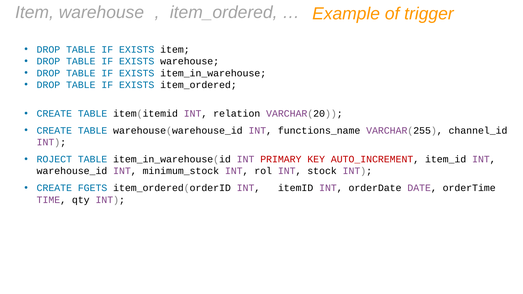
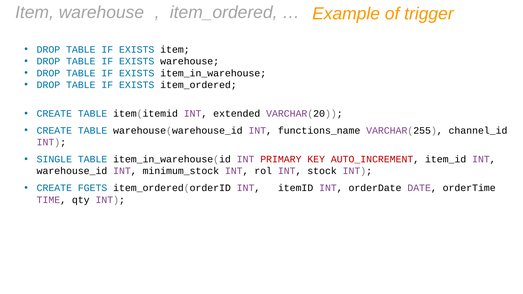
relation: relation -> extended
ROJECT: ROJECT -> SINGLE
